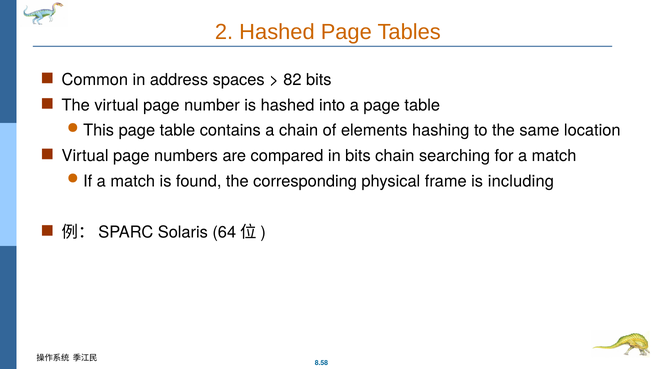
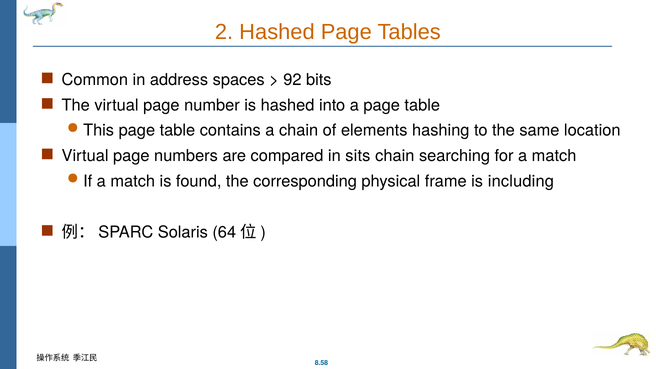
82: 82 -> 92
in bits: bits -> sits
